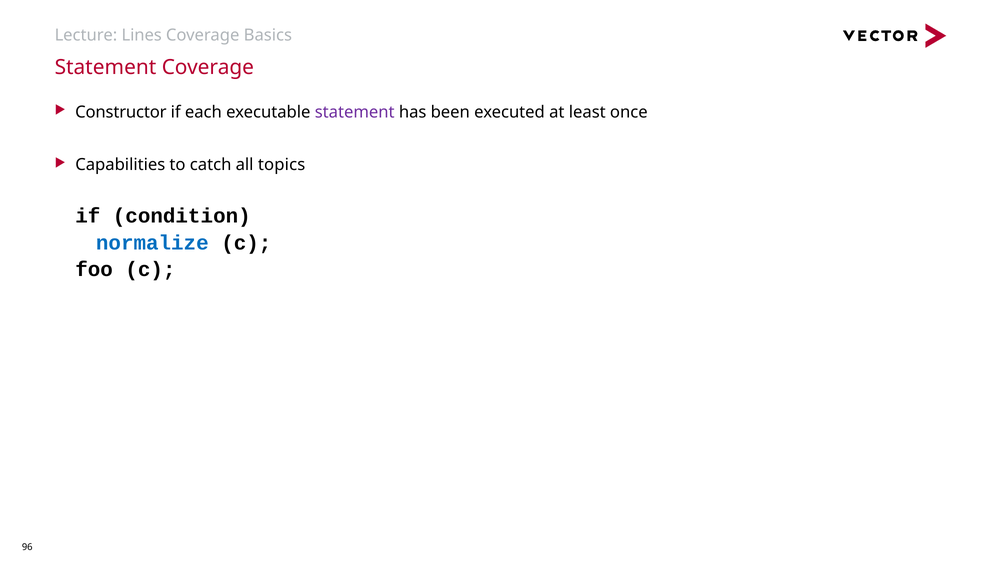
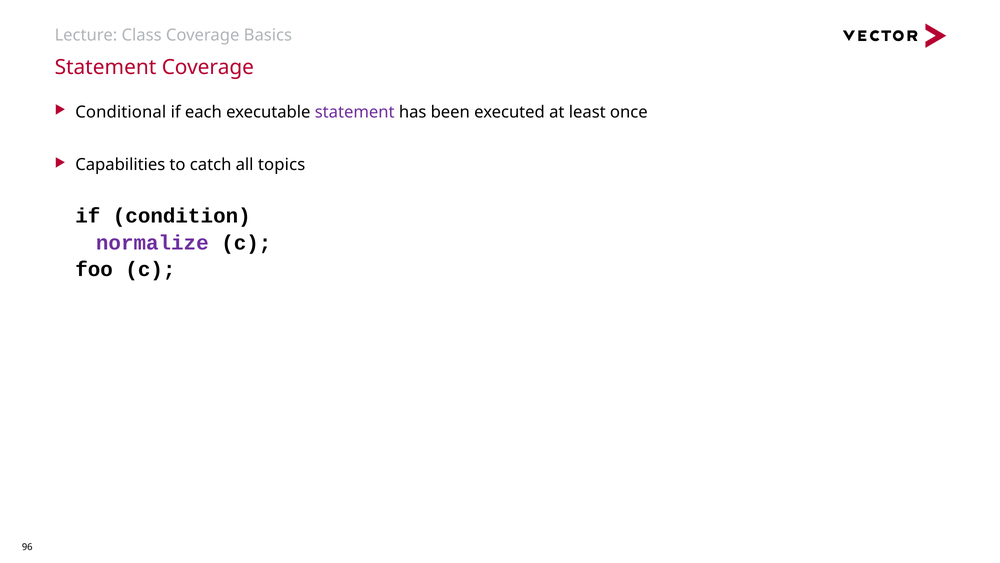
Lines: Lines -> Class
Constructor: Constructor -> Conditional
normalize colour: blue -> purple
